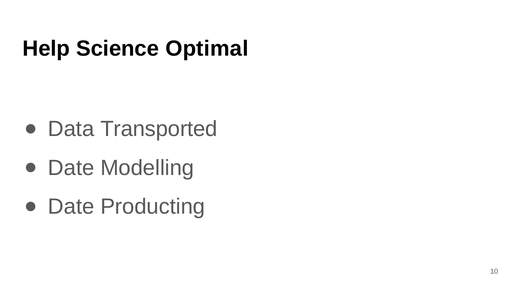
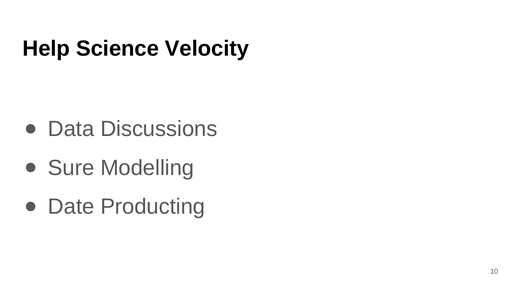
Optimal: Optimal -> Velocity
Transported: Transported -> Discussions
Date at (71, 168): Date -> Sure
